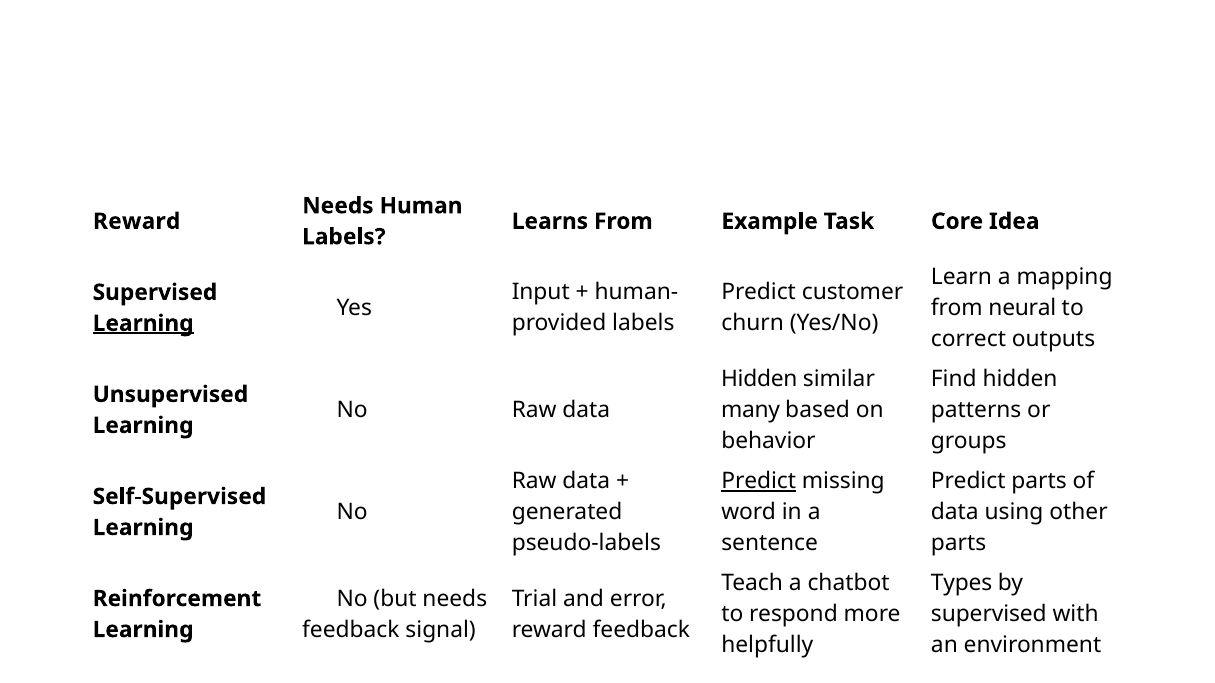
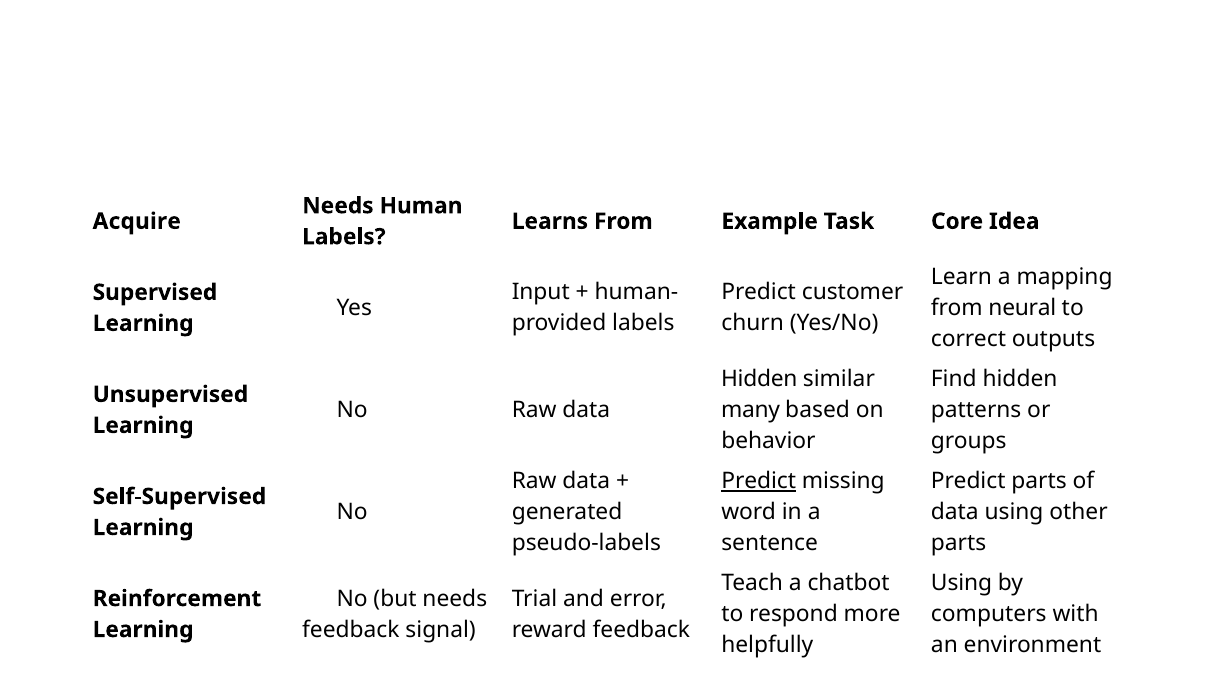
Reward at (137, 221): Reward -> Acquire
Learning at (143, 324) underline: present -> none
Types at (962, 583): Types -> Using
supervised at (989, 614): supervised -> computers
